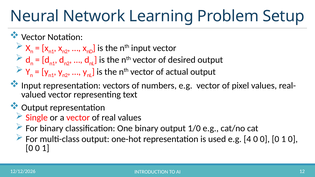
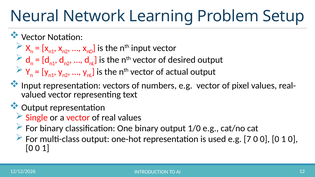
4: 4 -> 7
